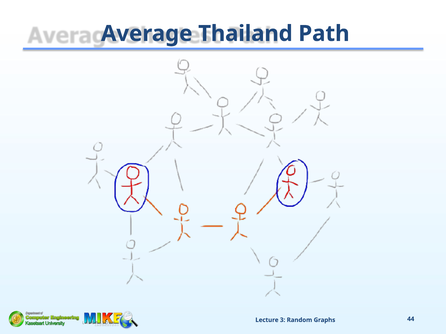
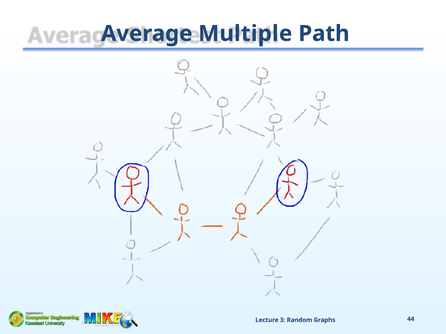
Thailand: Thailand -> Multiple
